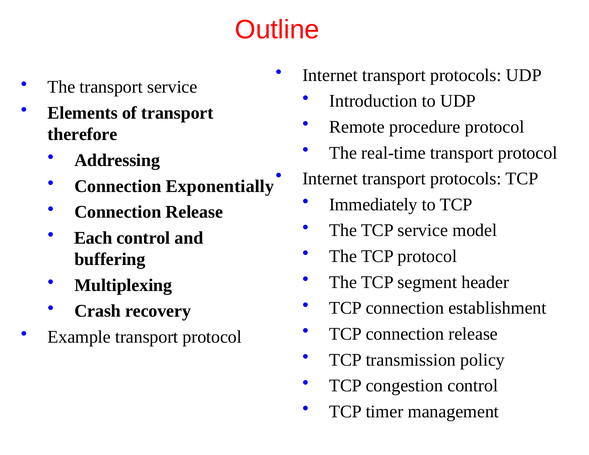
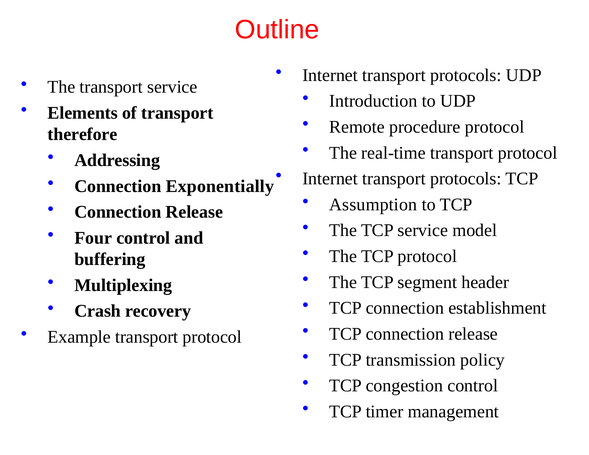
Immediately: Immediately -> Assumption
Each: Each -> Four
